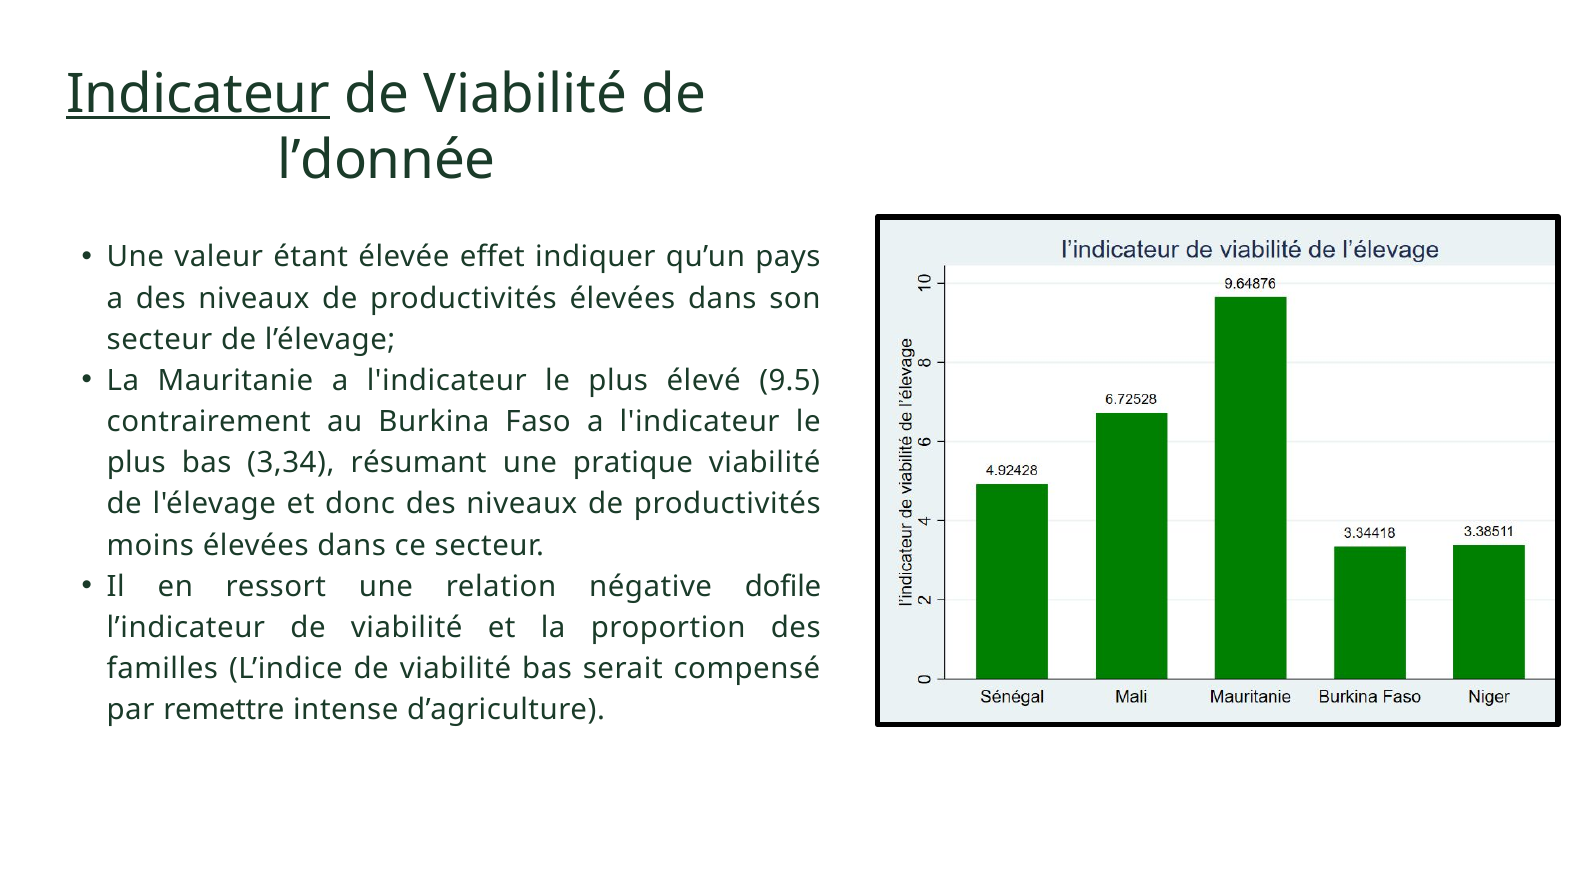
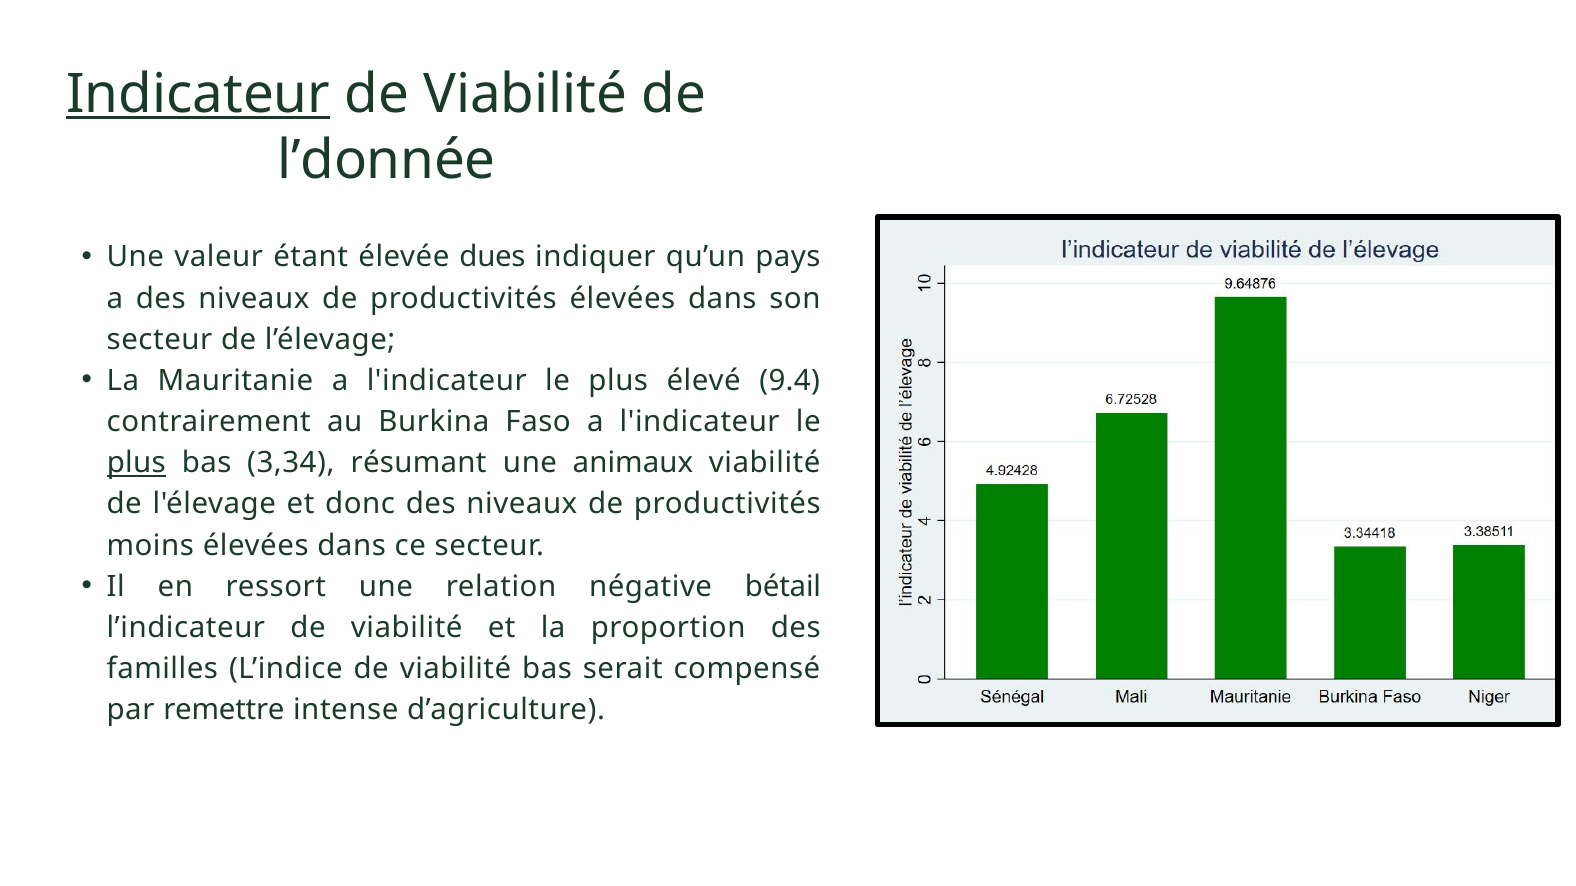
effet: effet -> dues
9.5: 9.5 -> 9.4
plus at (136, 463) underline: none -> present
pratique: pratique -> animaux
dofile: dofile -> bétail
